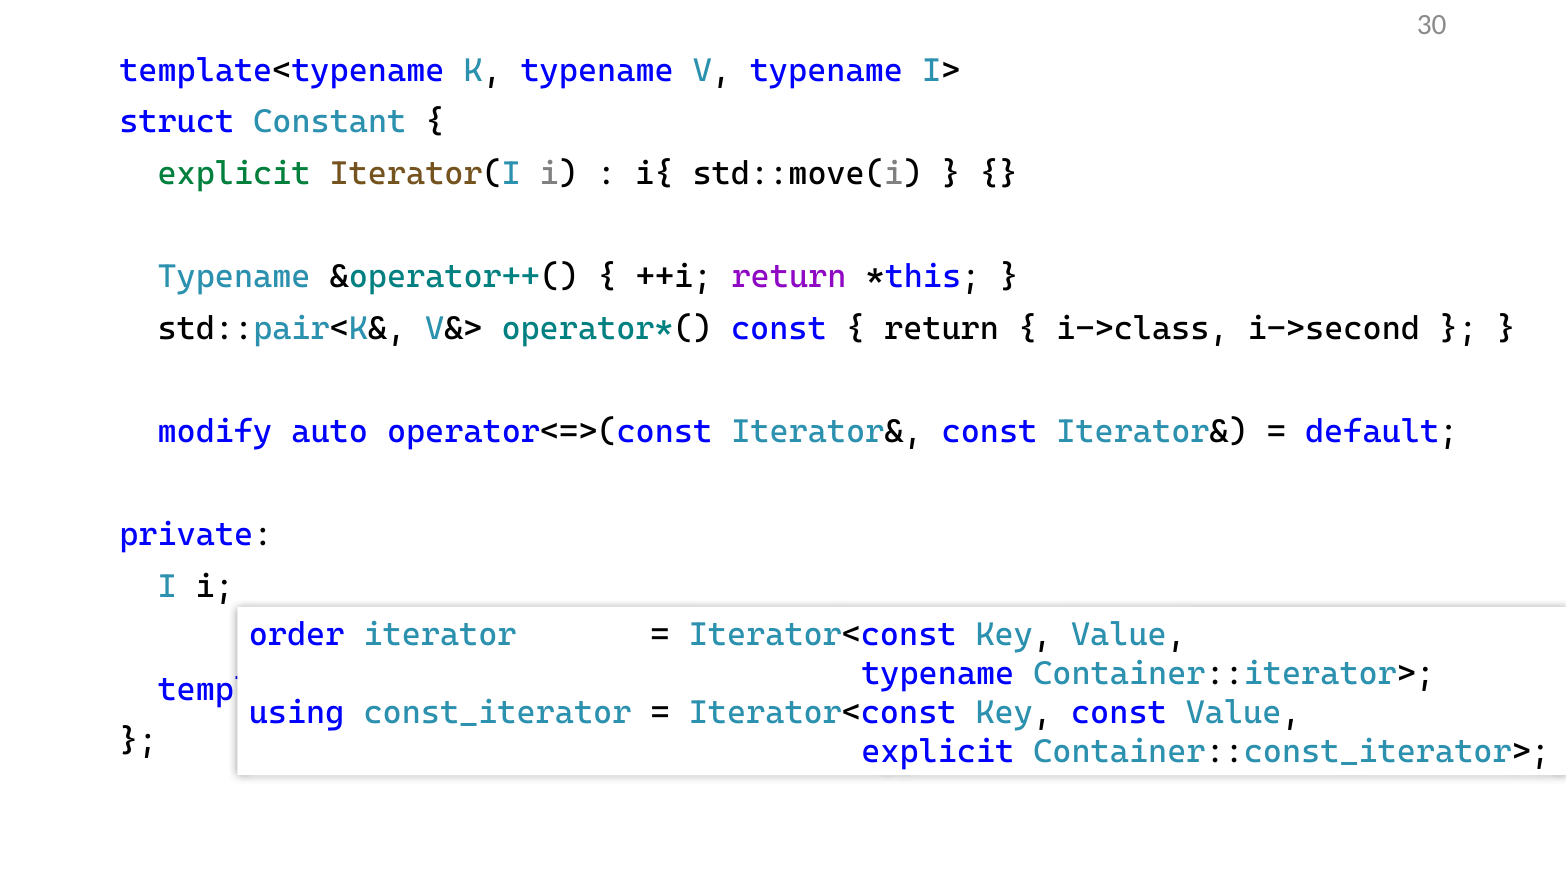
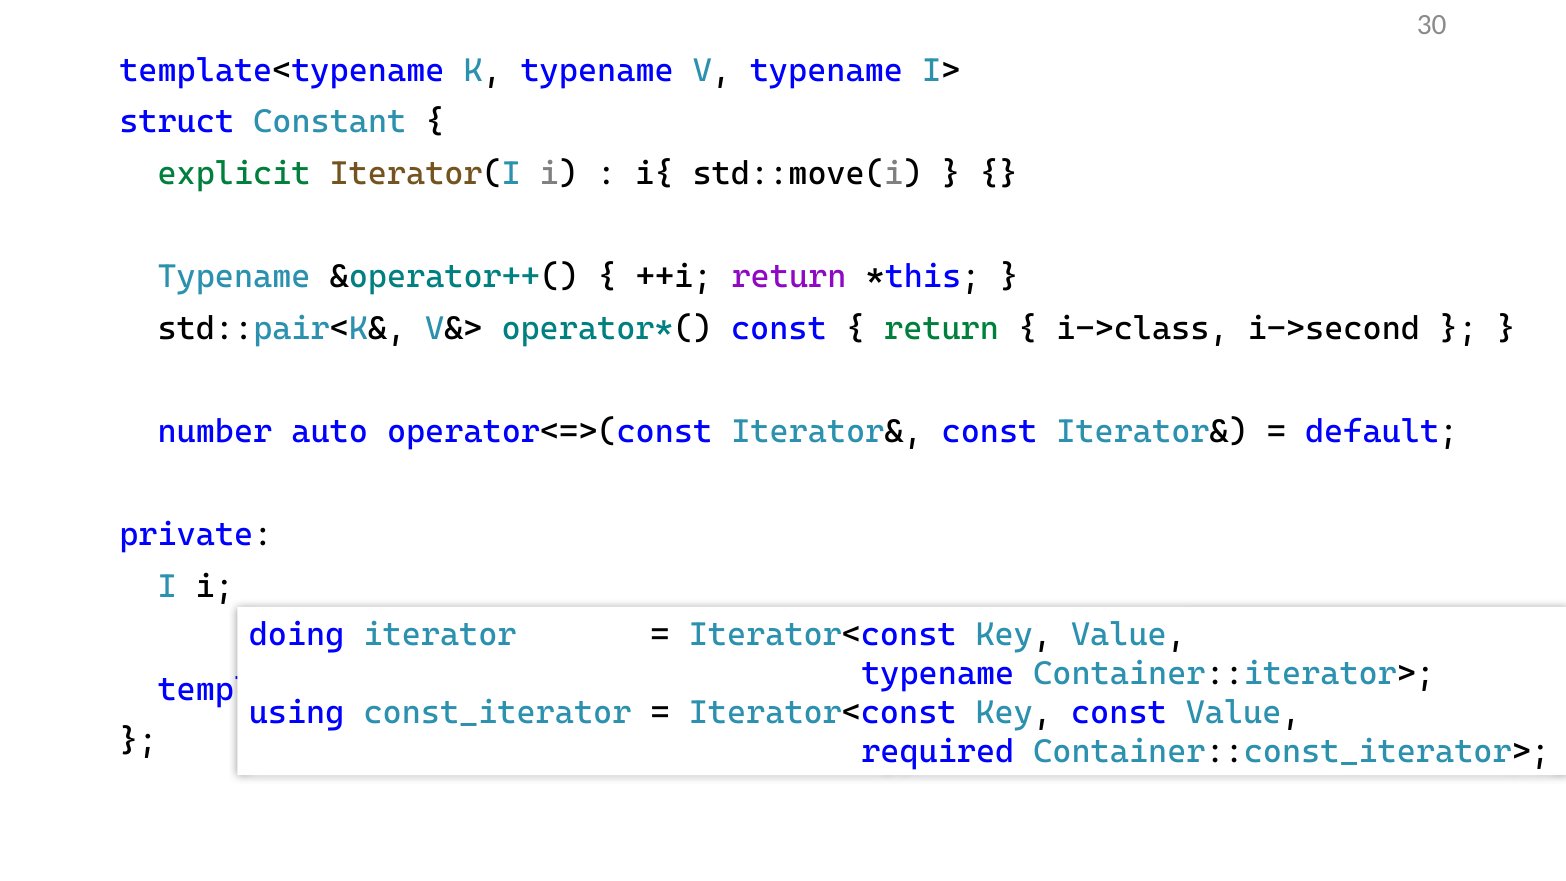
return at (942, 328) colour: black -> green
modify: modify -> number
order: order -> doing
explicit at (938, 752): explicit -> required
